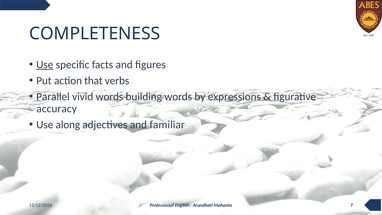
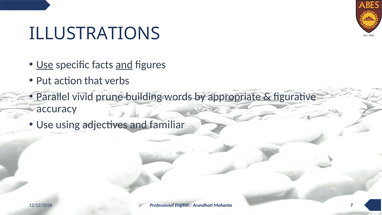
COMPLETENESS: COMPLETENESS -> ILLUSTRATIONS
and at (124, 65) underline: none -> present
vivid words: words -> prune
expressions: expressions -> appropriate
along: along -> using
